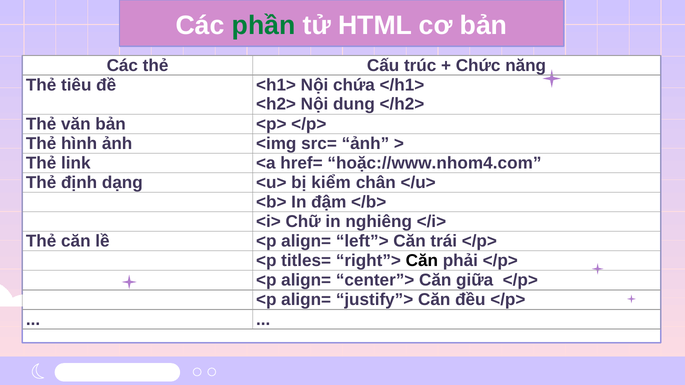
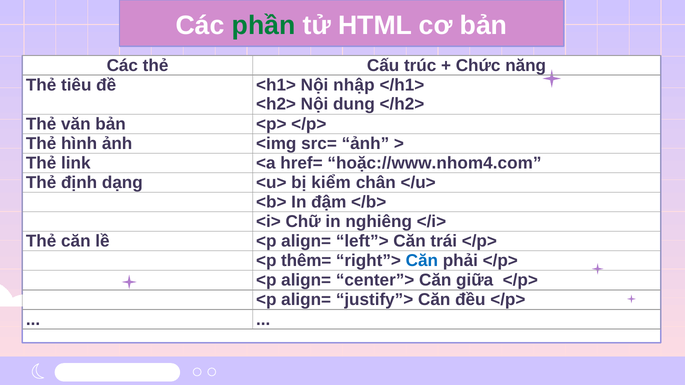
chứa: chứa -> nhập
titles=: titles= -> thêm=
Căn at (422, 261) colour: black -> blue
